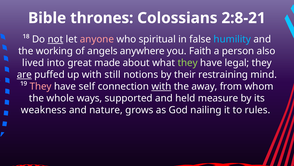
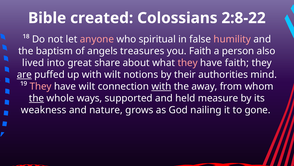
thrones: thrones -> created
2:8-21: 2:8-21 -> 2:8-22
not underline: present -> none
humility colour: light blue -> pink
working: working -> baptism
anywhere: anywhere -> treasures
made: made -> share
they at (188, 63) colour: light green -> pink
have legal: legal -> faith
with still: still -> wilt
restraining: restraining -> authorities
have self: self -> wilt
the at (36, 98) underline: none -> present
rules: rules -> gone
